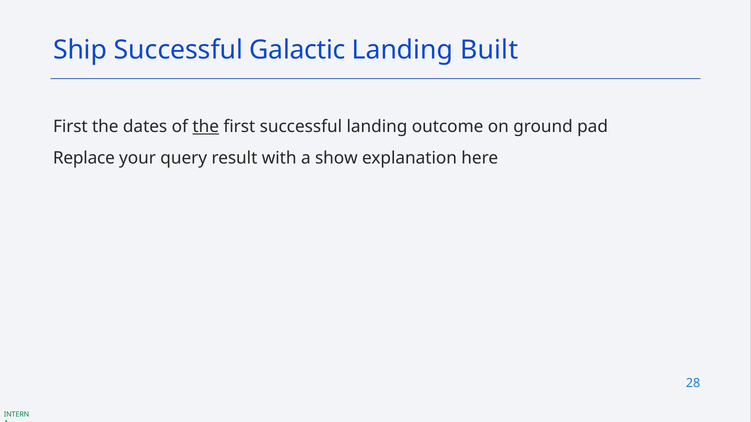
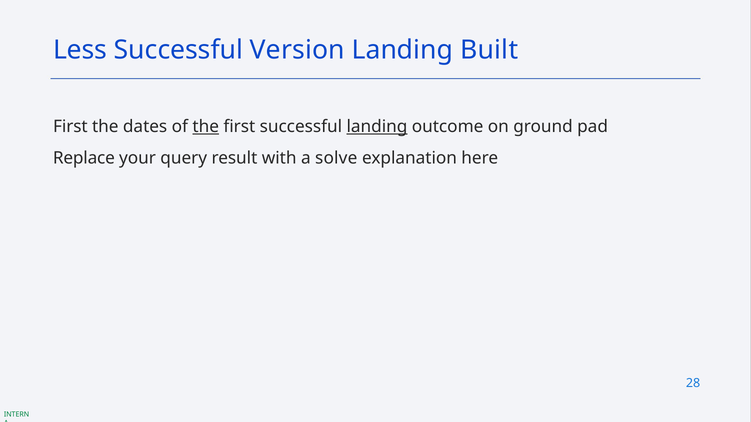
Ship: Ship -> Less
Galactic: Galactic -> Version
landing at (377, 127) underline: none -> present
show: show -> solve
